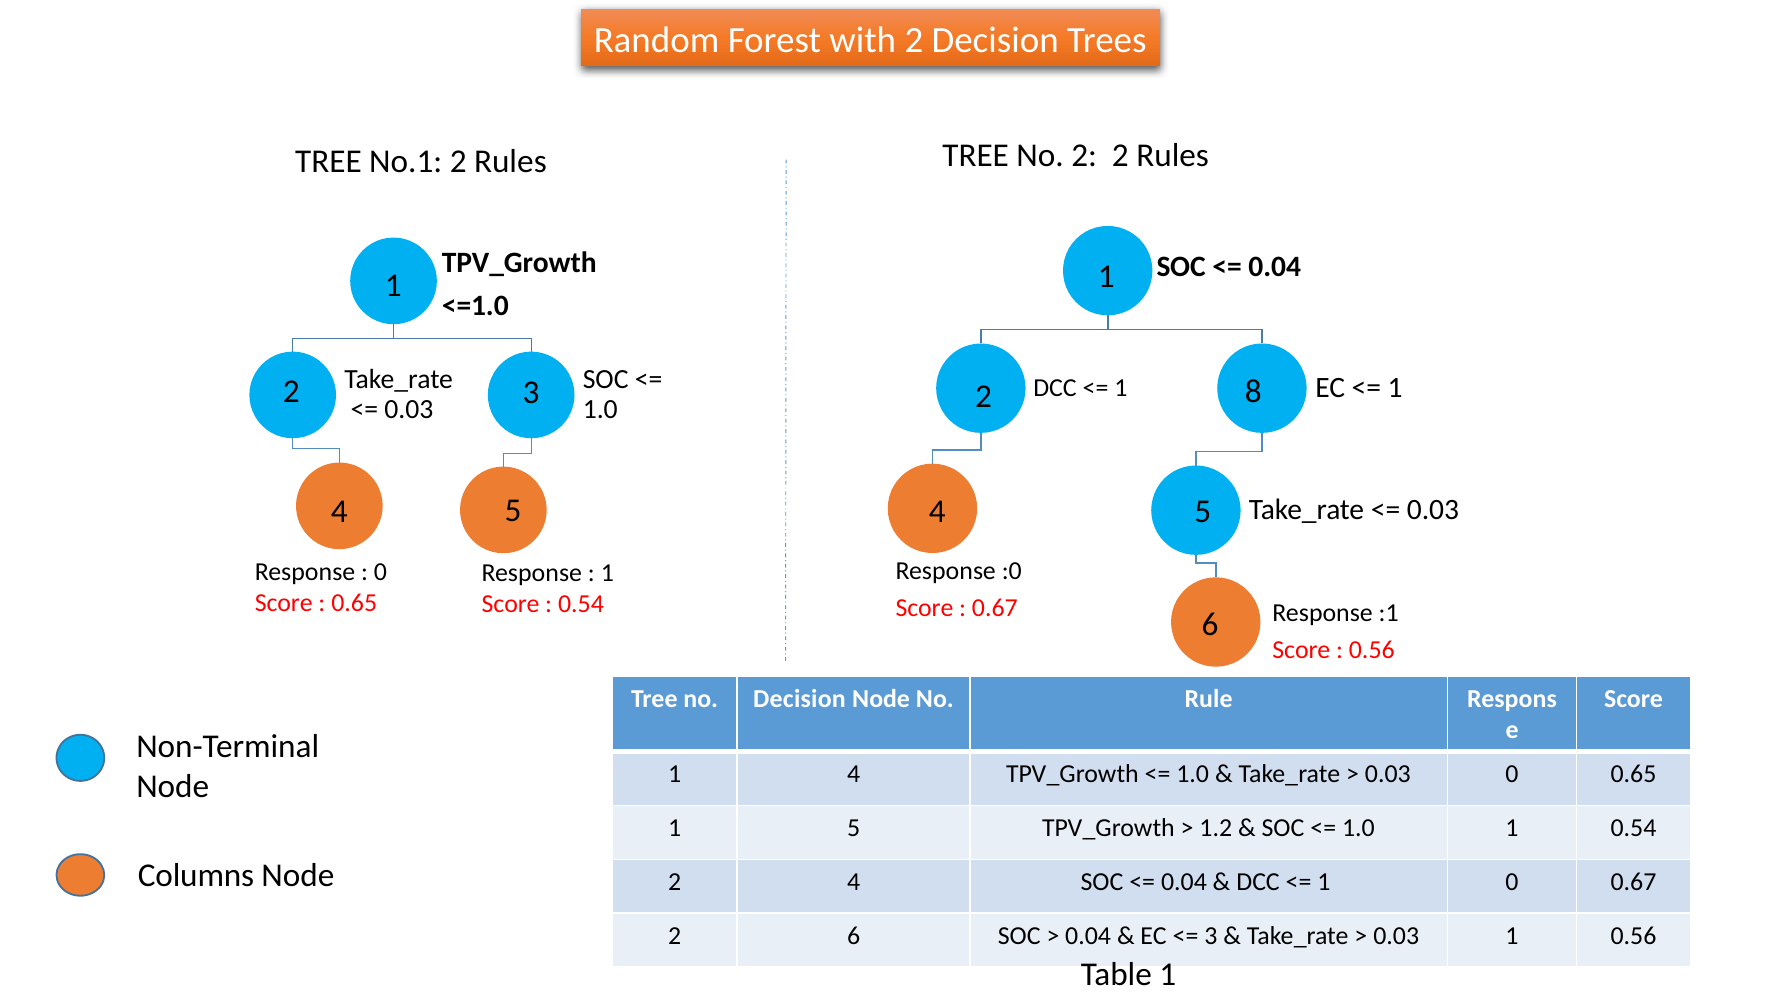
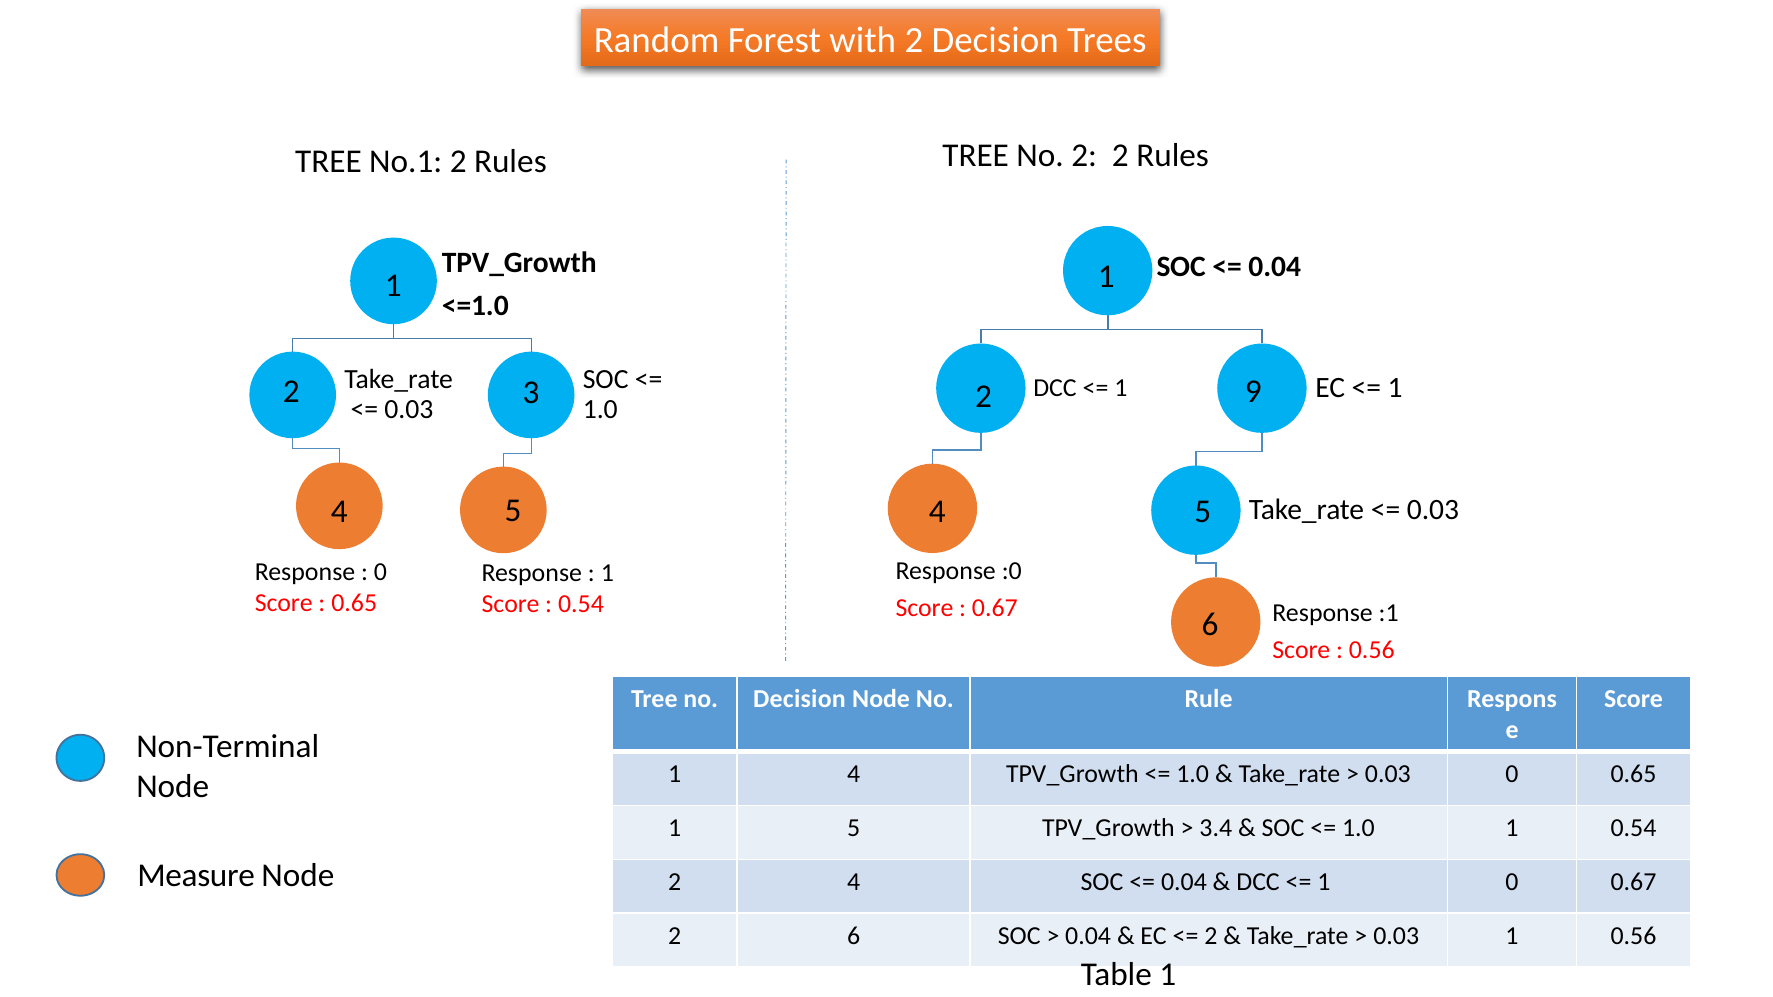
8: 8 -> 9
1.2: 1.2 -> 3.4
Columns: Columns -> Measure
3 at (1211, 936): 3 -> 2
